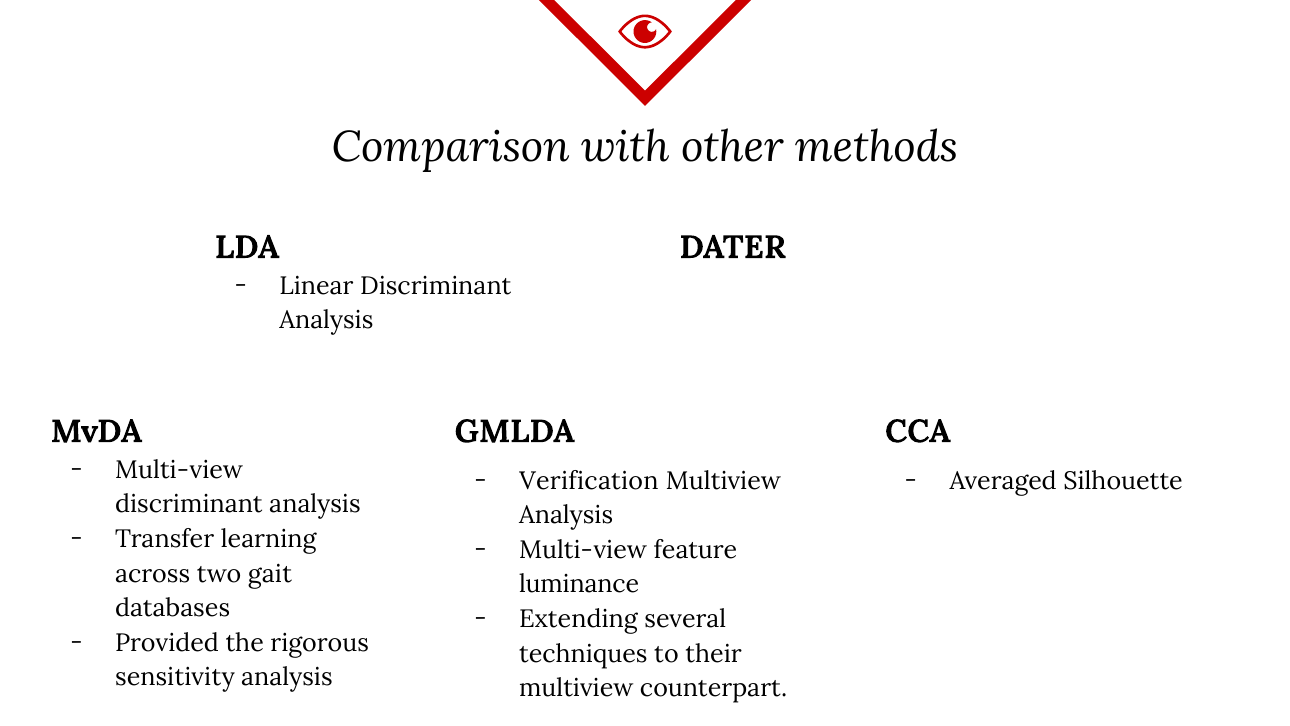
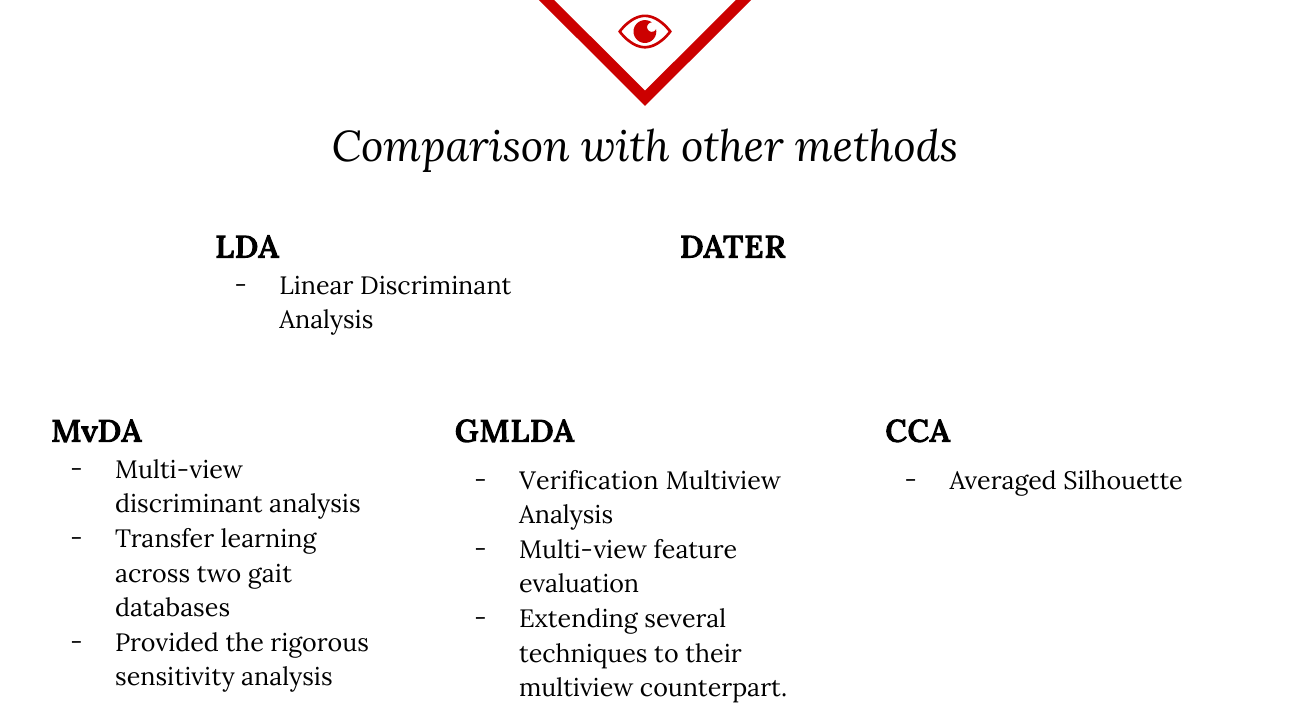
luminance: luminance -> evaluation
